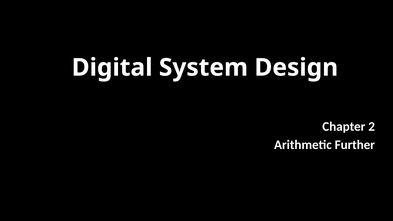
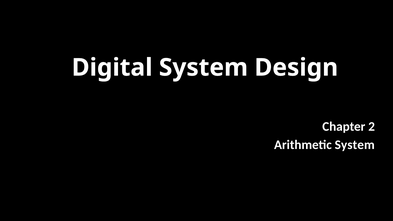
Arithmetic Further: Further -> System
